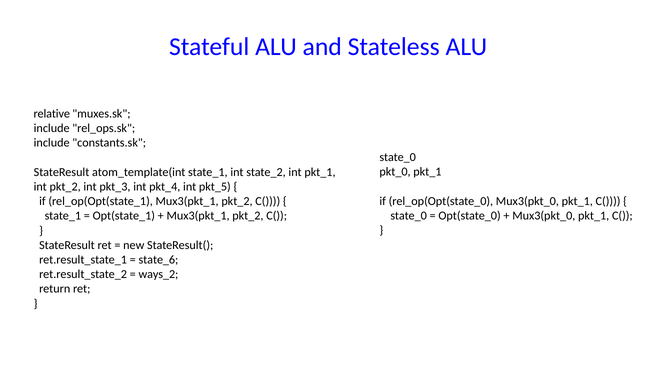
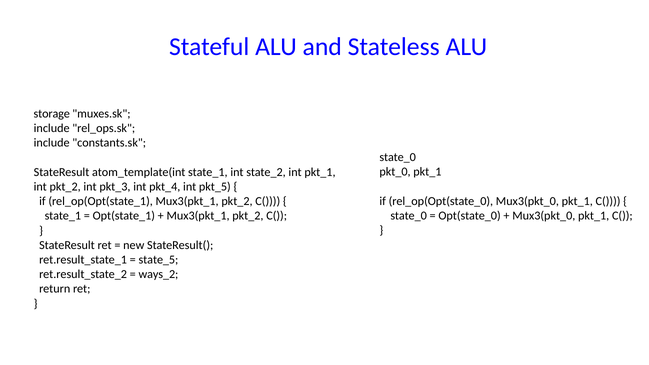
relative: relative -> storage
state_6: state_6 -> state_5
